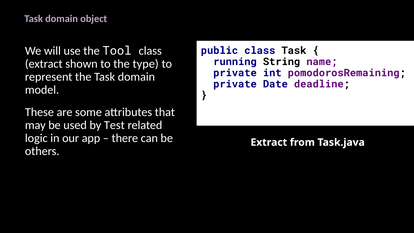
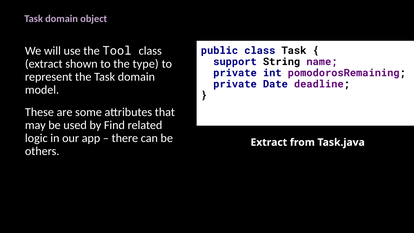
running: running -> support
Test: Test -> Find
